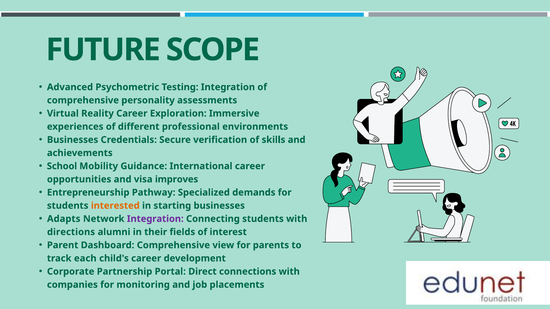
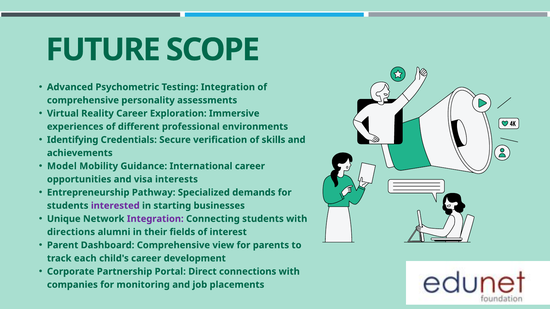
Businesses at (73, 140): Businesses -> Identifying
School: School -> Model
improves: improves -> interests
interested colour: orange -> purple
Adapts: Adapts -> Unique
